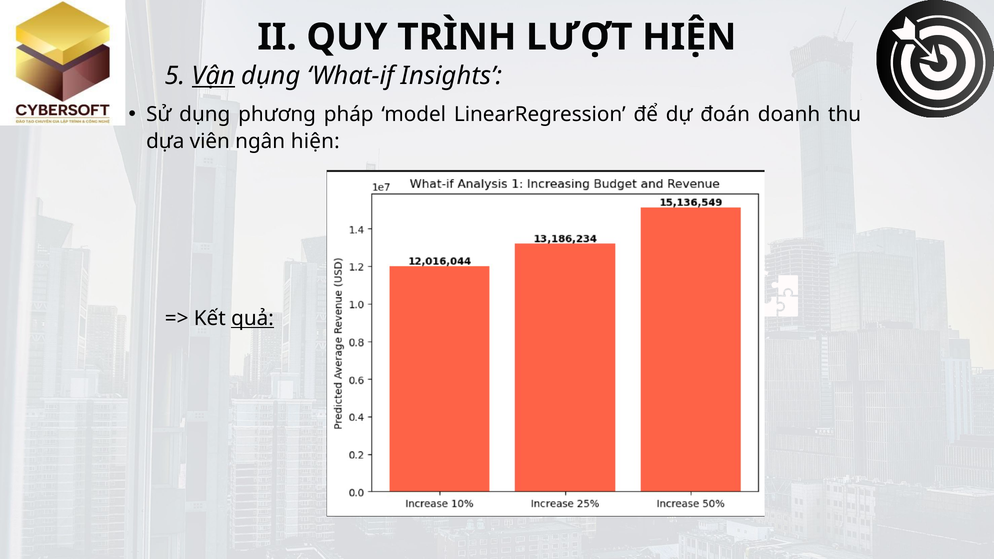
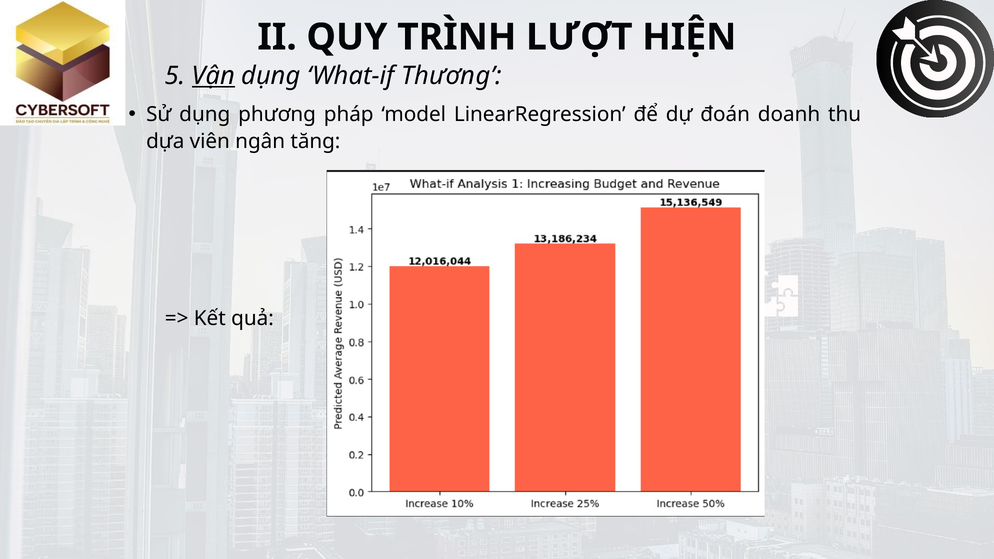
Insights: Insights -> Thương
ngân hiện: hiện -> tăng
quả underline: present -> none
